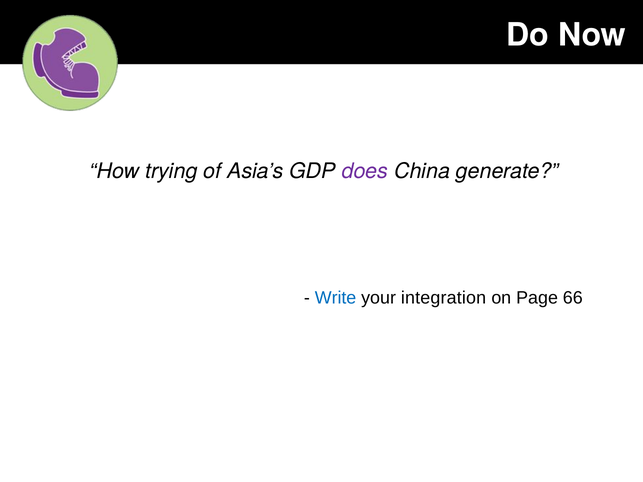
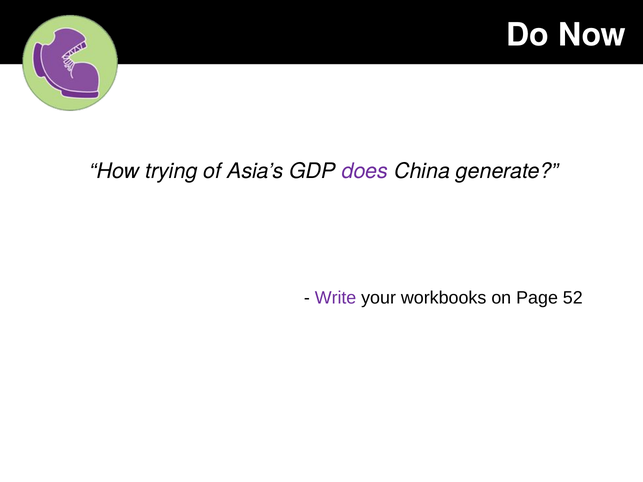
Write colour: blue -> purple
integration: integration -> workbooks
66: 66 -> 52
